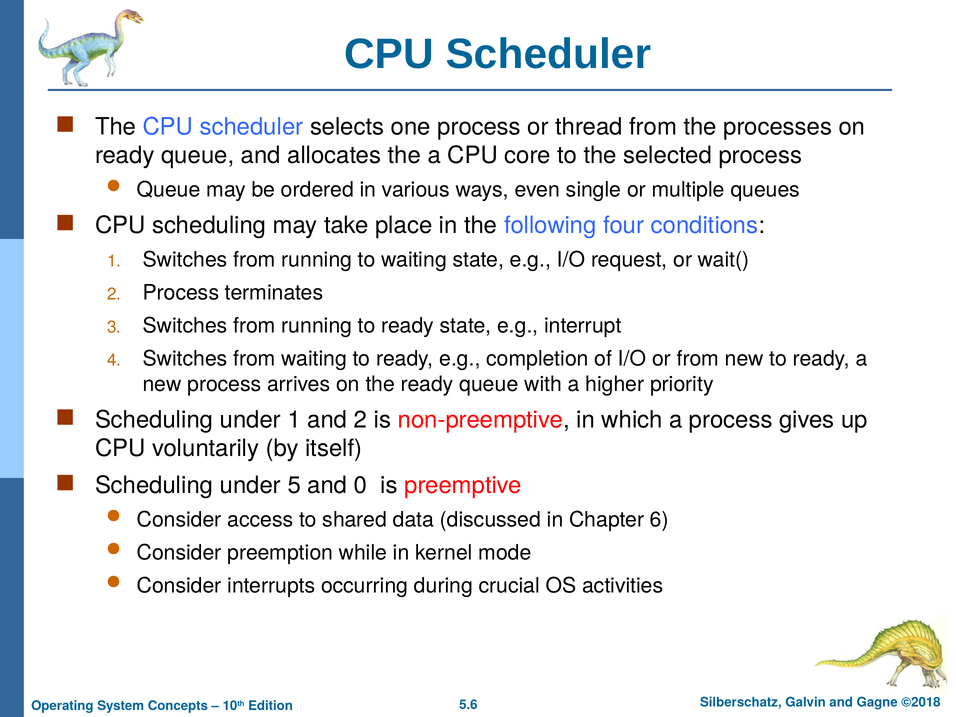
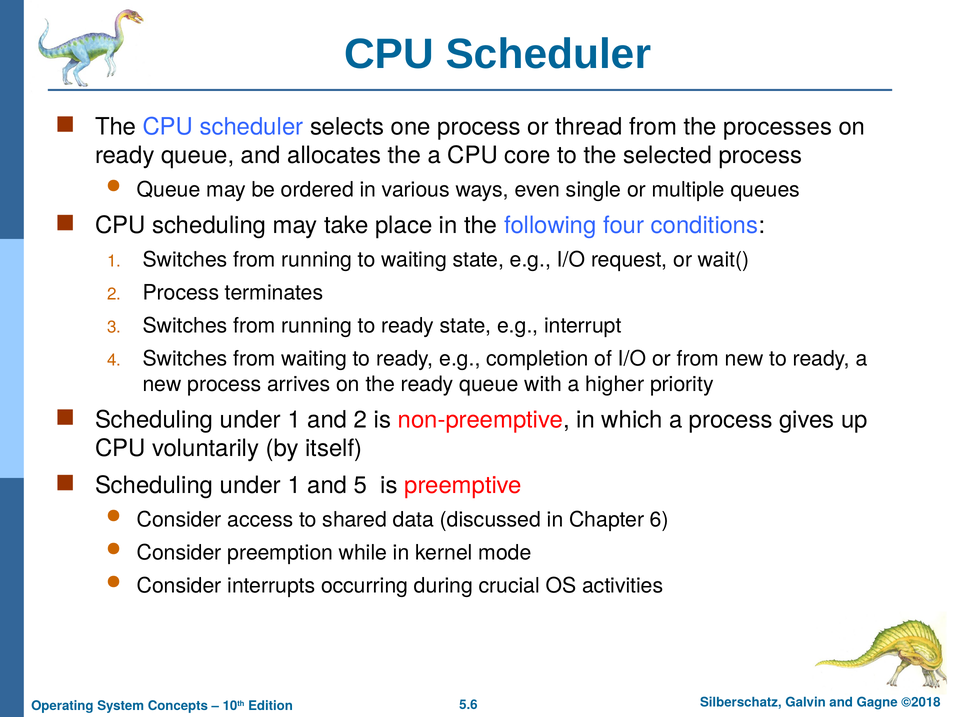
5 at (294, 485): 5 -> 1
0: 0 -> 5
